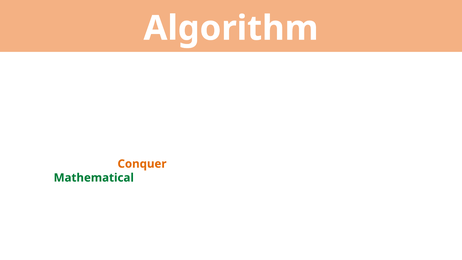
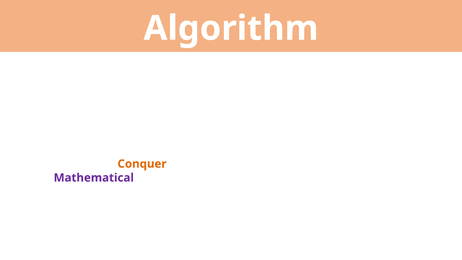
Mathematical colour: green -> purple
